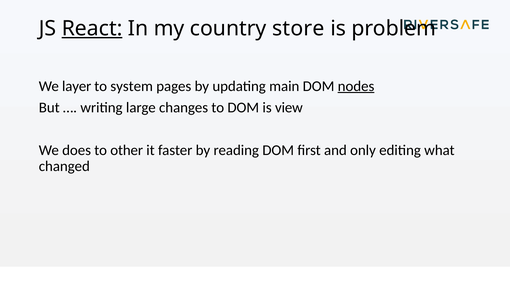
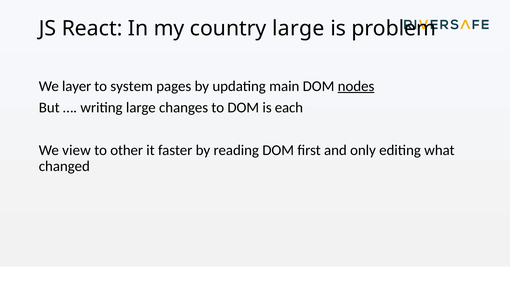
React underline: present -> none
country store: store -> large
view: view -> each
does: does -> view
